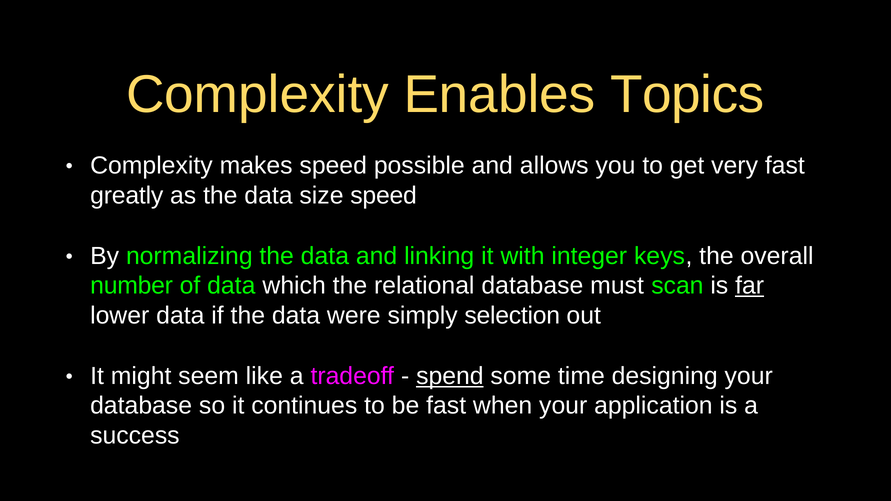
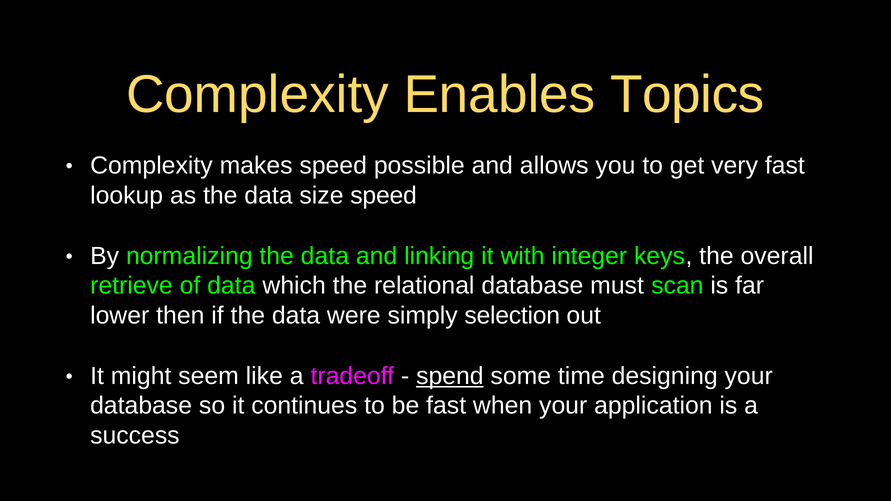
greatly: greatly -> lookup
number: number -> retrieve
far underline: present -> none
lower data: data -> then
